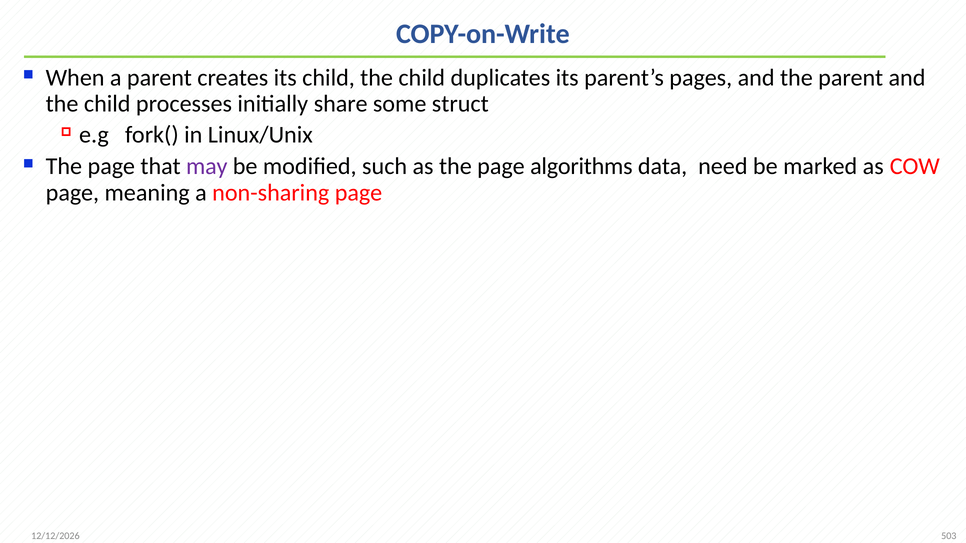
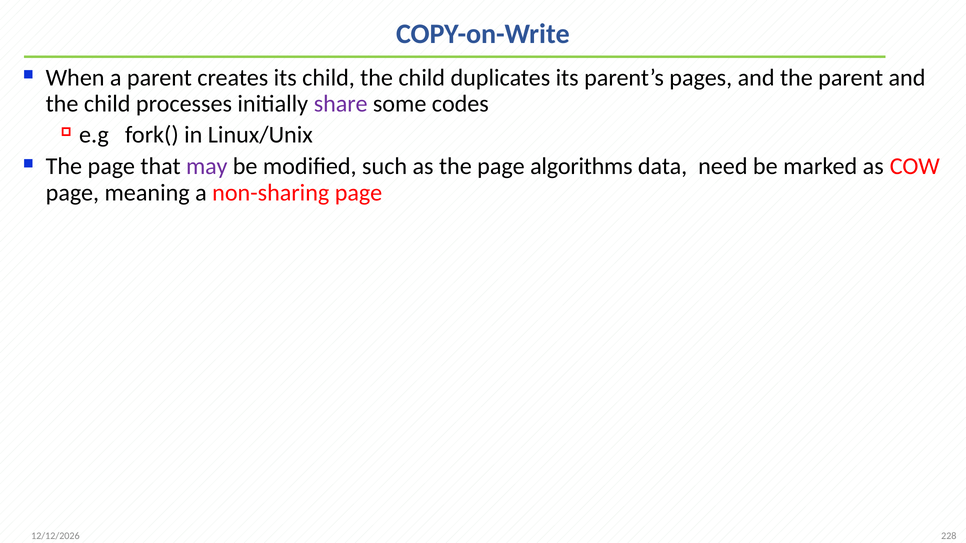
share colour: black -> purple
struct: struct -> codes
503: 503 -> 228
